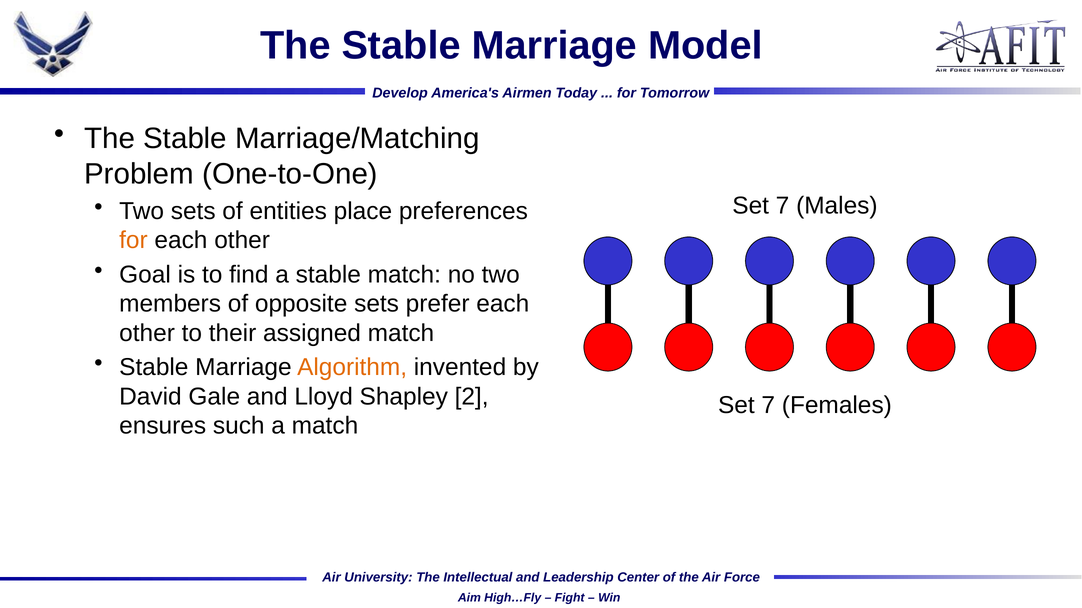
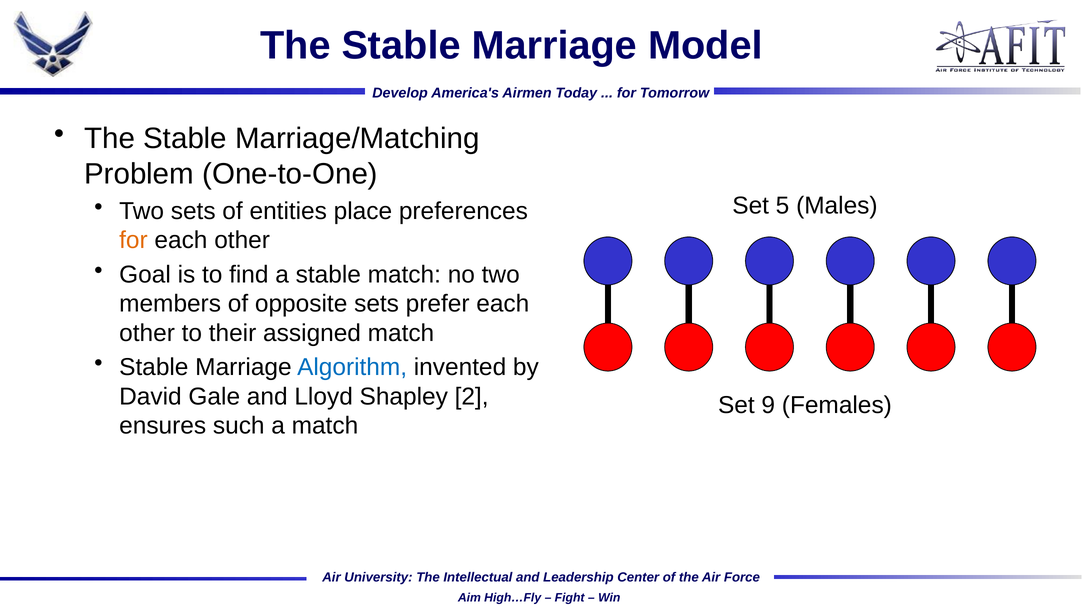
7 at (783, 206): 7 -> 5
Algorithm colour: orange -> blue
7 at (768, 405): 7 -> 9
